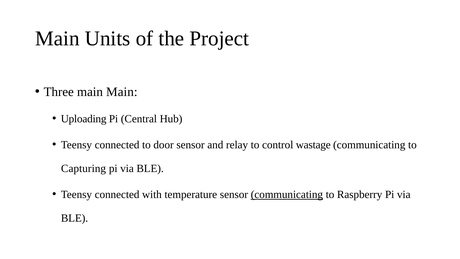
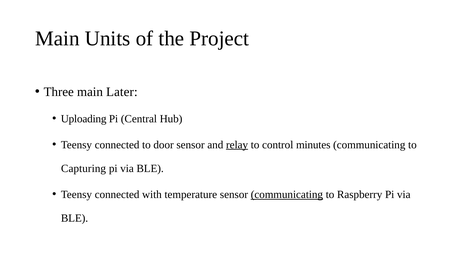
main Main: Main -> Later
relay underline: none -> present
wastage: wastage -> minutes
